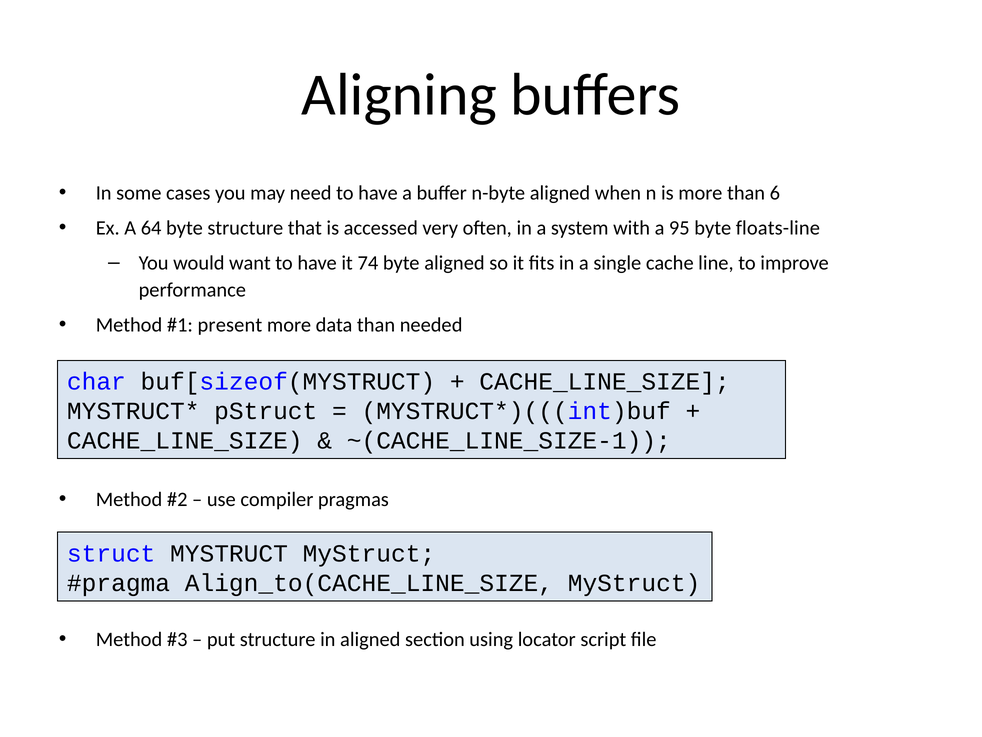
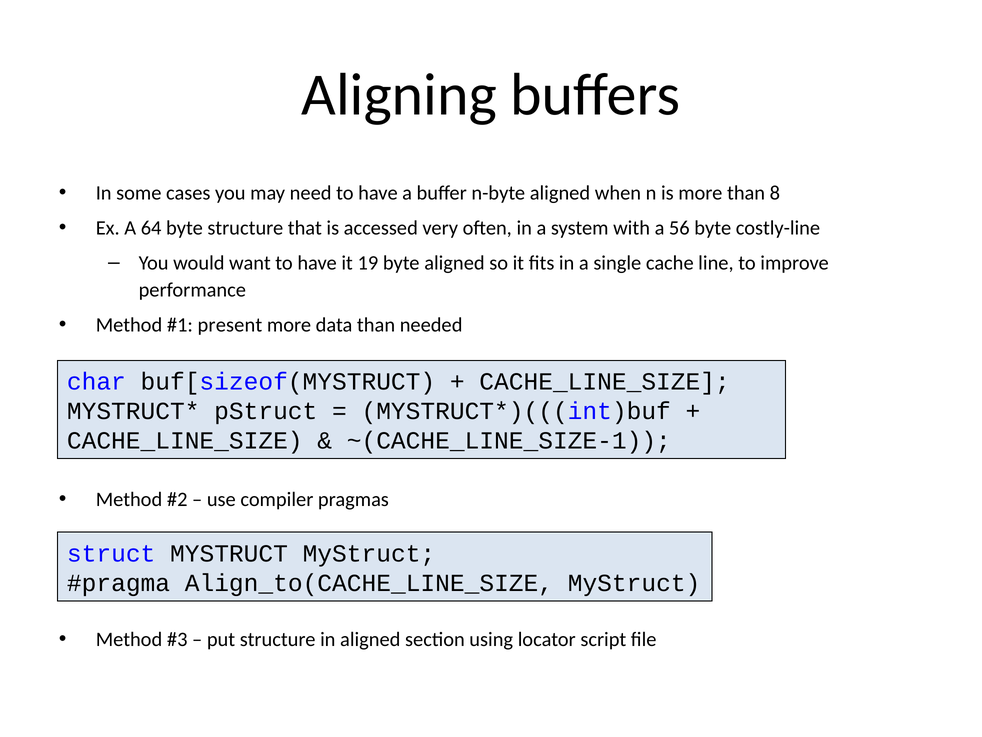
6: 6 -> 8
95: 95 -> 56
floats-line: floats-line -> costly-line
74: 74 -> 19
